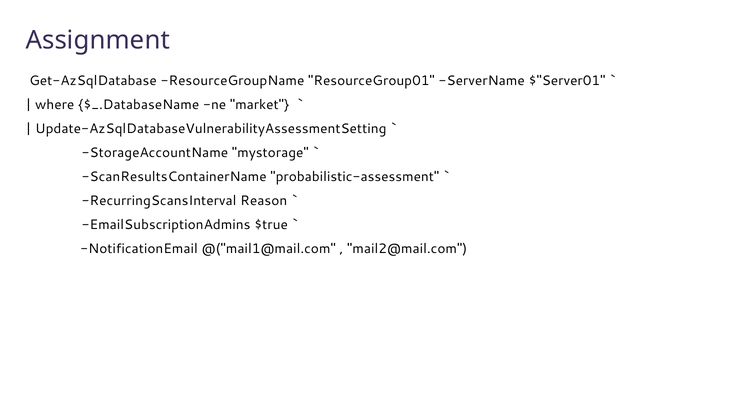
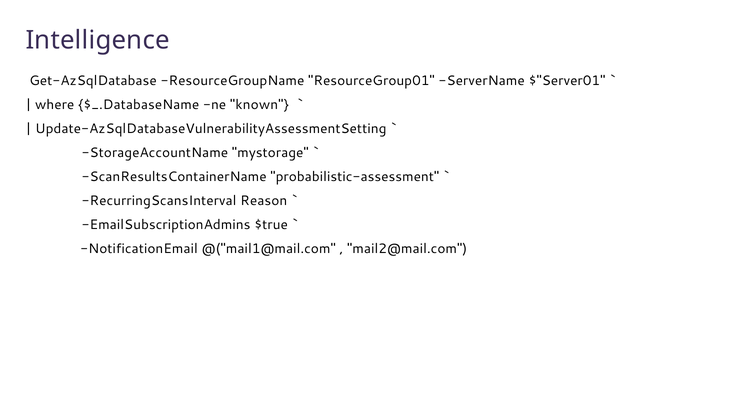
Assignment: Assignment -> Intelligence
market: market -> known
